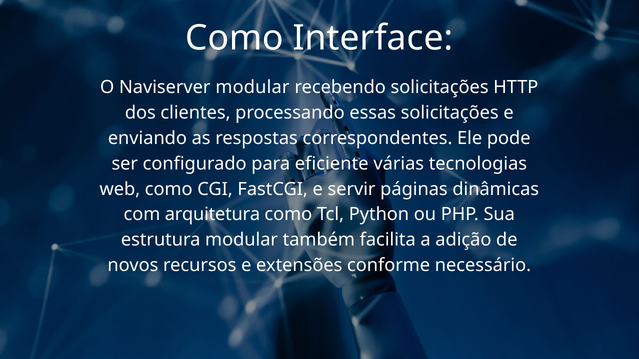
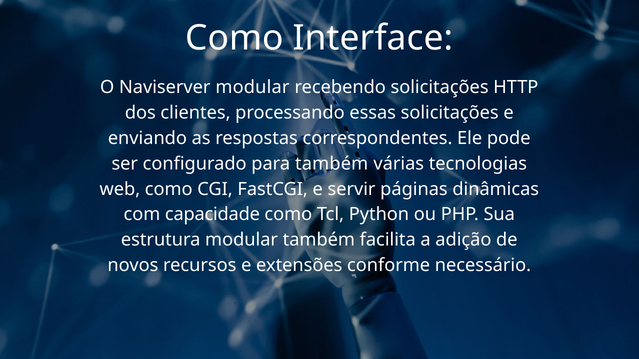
para eficiente: eficiente -> também
arquitetura: arquitetura -> capacidade
